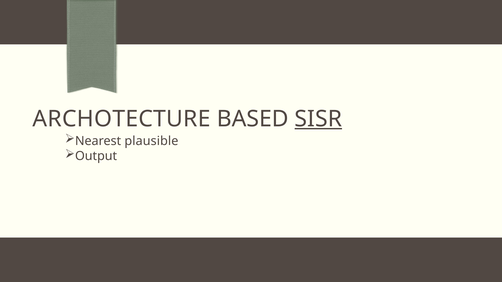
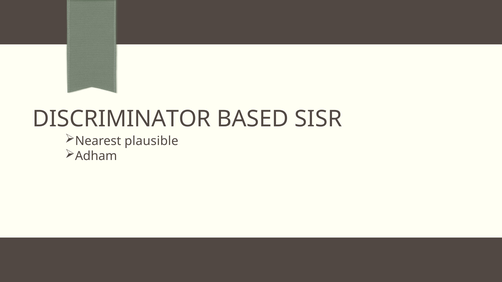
ARCHOTECTURE: ARCHOTECTURE -> DISCRIMINATOR
SISR underline: present -> none
Output: Output -> Adham
